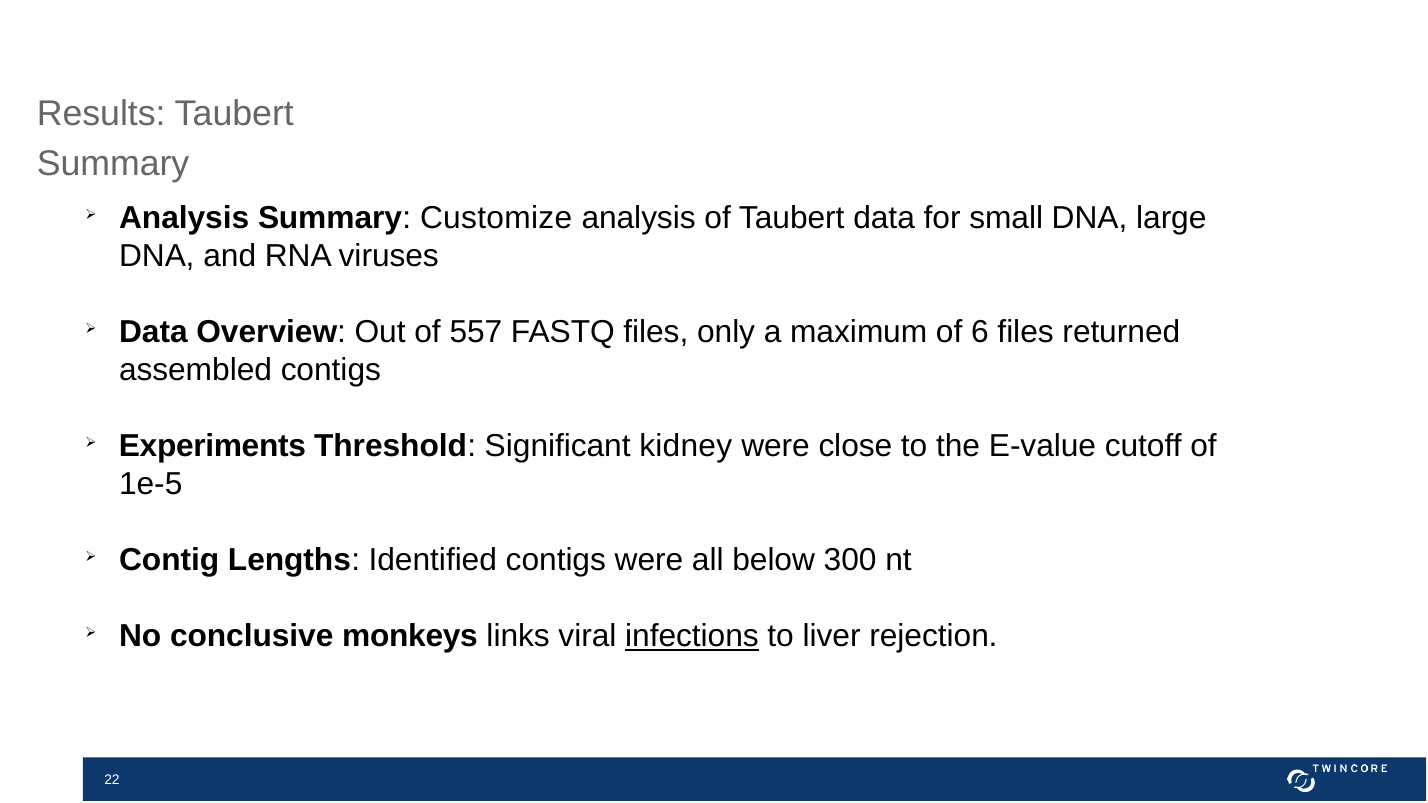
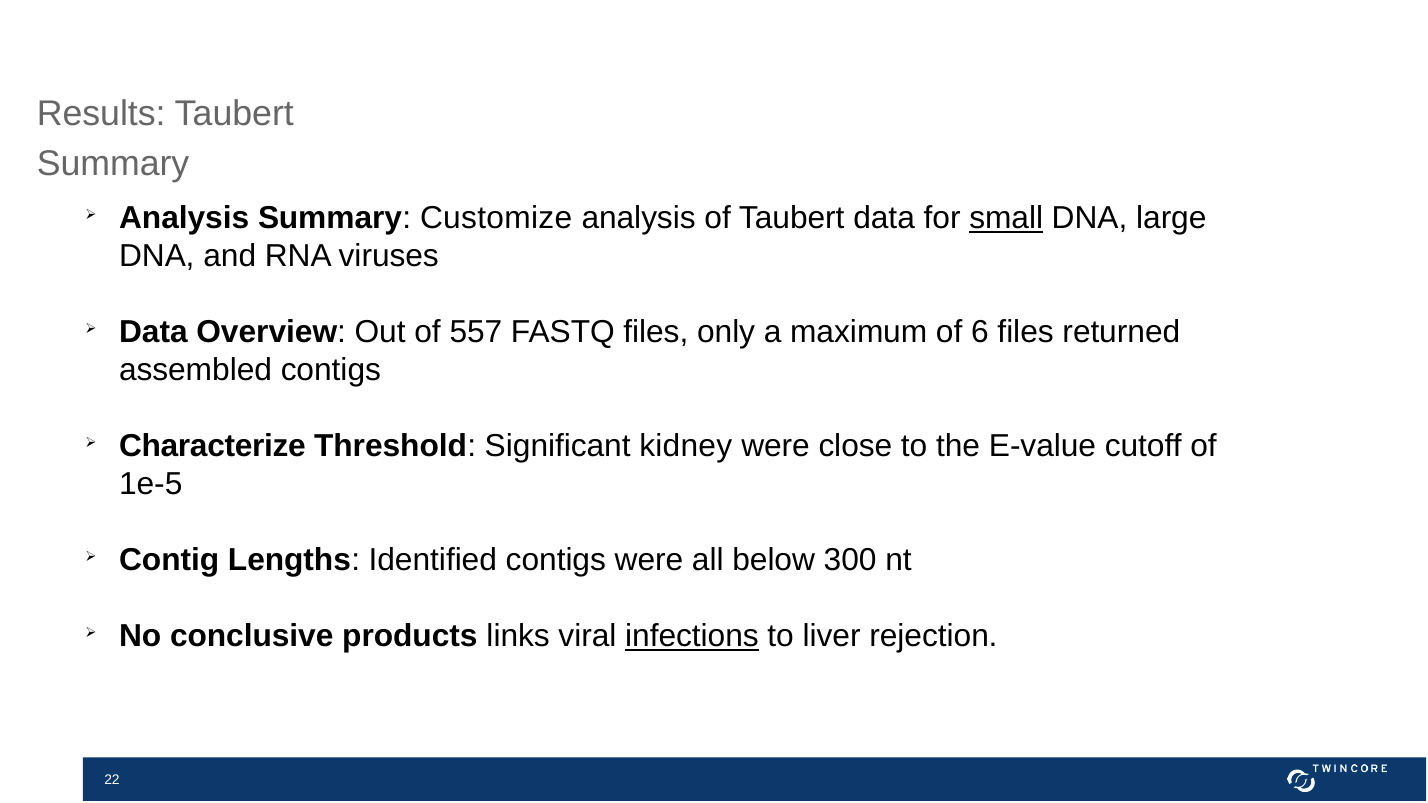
small underline: none -> present
Experiments: Experiments -> Characterize
monkeys: monkeys -> products
